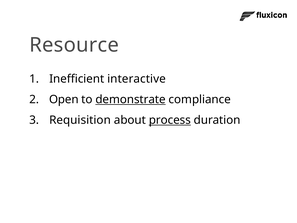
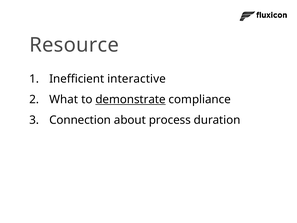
Open: Open -> What
Requisition: Requisition -> Connection
process underline: present -> none
